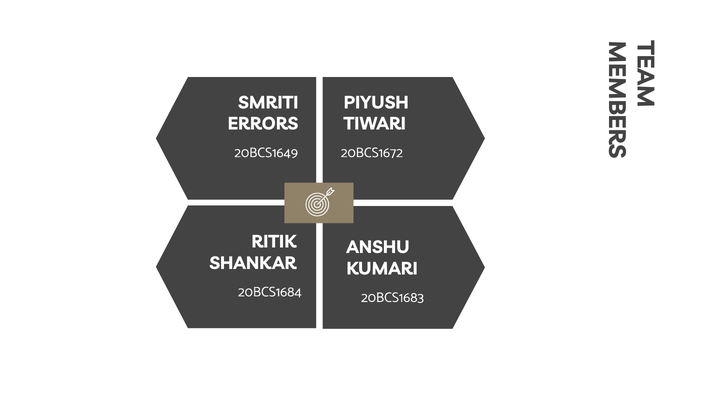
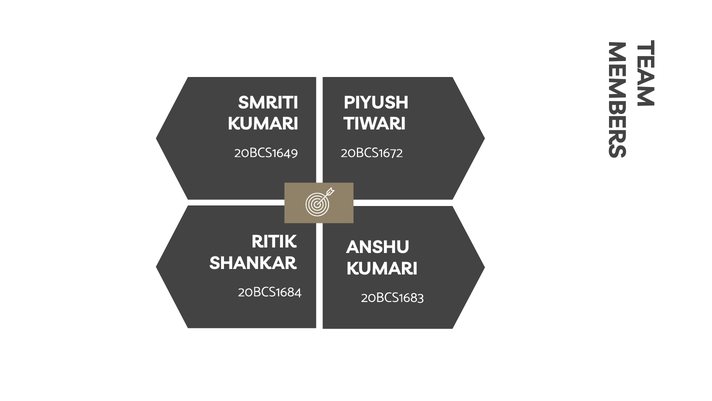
ERRORS at (263, 124): ERRORS -> KUMARI
